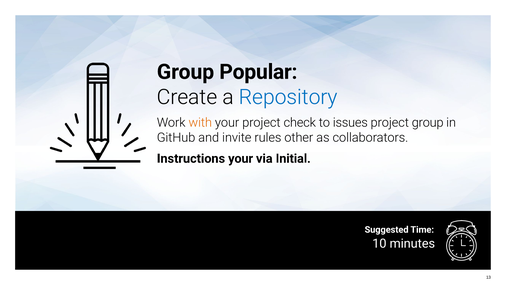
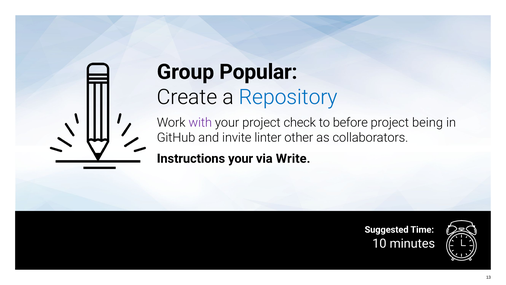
with colour: orange -> purple
issues: issues -> before
project group: group -> being
rules: rules -> linter
Initial: Initial -> Write
